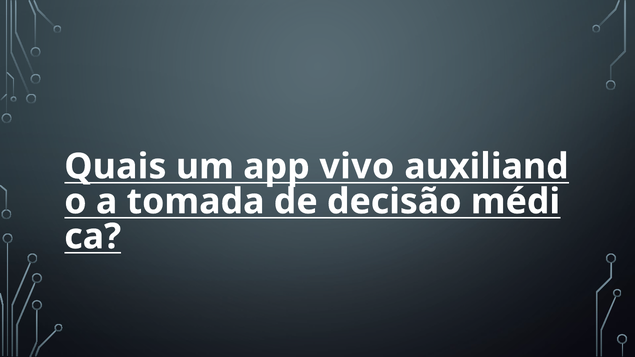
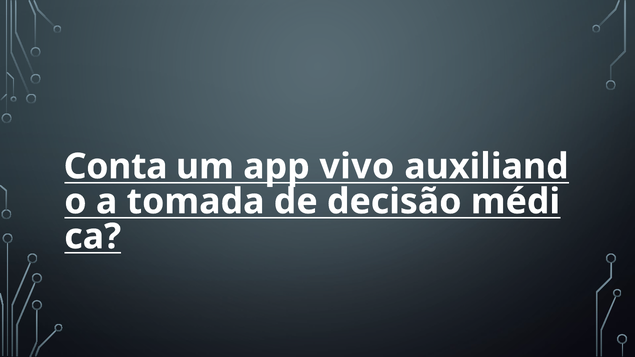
Quais: Quais -> Conta
